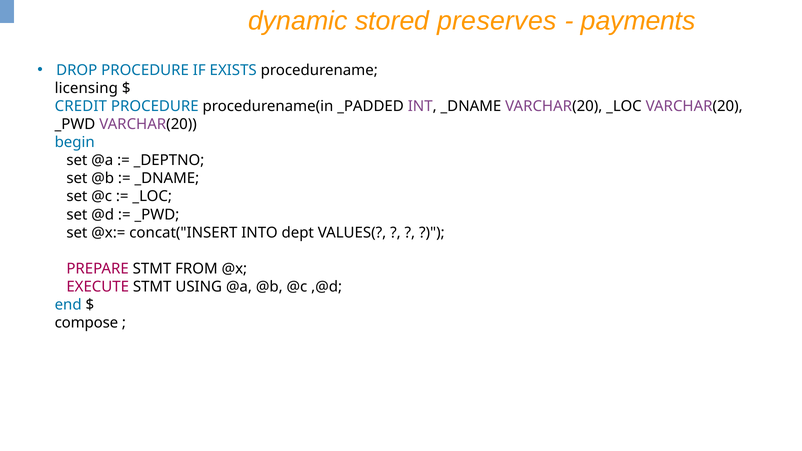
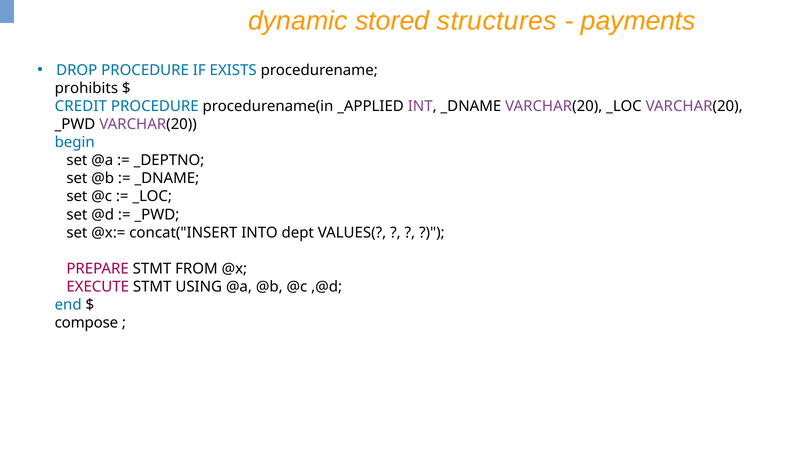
preserves: preserves -> structures
licensing: licensing -> prohibits
_PADDED: _PADDED -> _APPLIED
